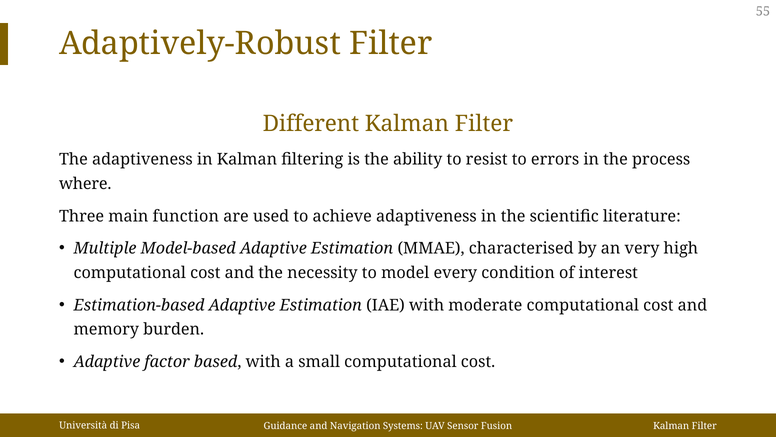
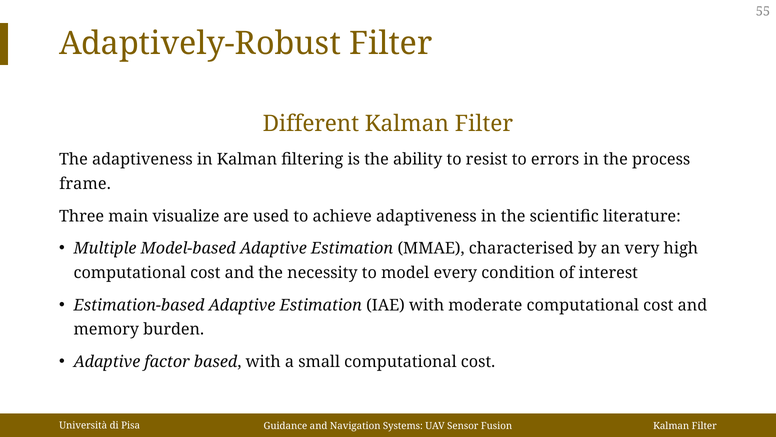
where: where -> frame
function: function -> visualize
